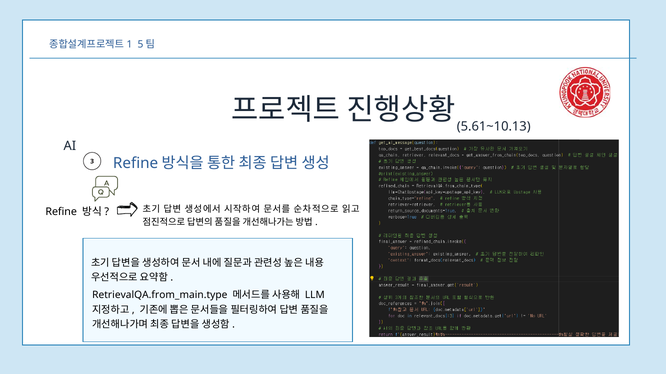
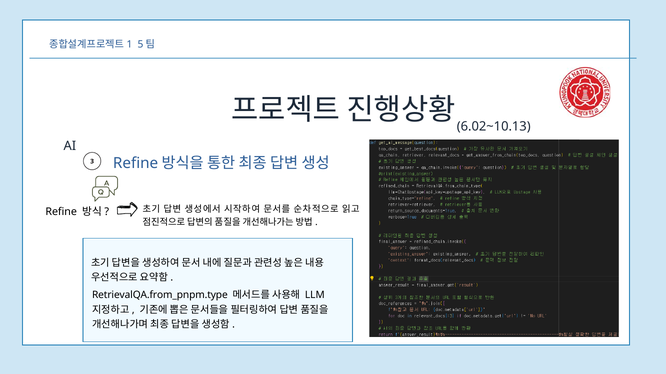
5.61~10.13: 5.61~10.13 -> 6.02~10.13
RetrievalQA.from_main.type: RetrievalQA.from_main.type -> RetrievalQA.from_pnpm.type
